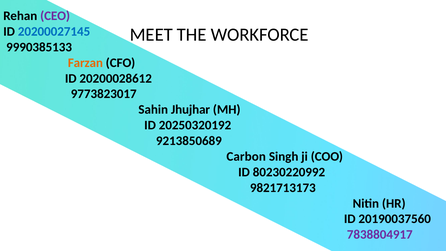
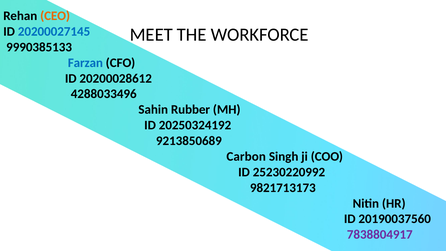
CEO colour: purple -> orange
Farzan colour: orange -> blue
9773823017: 9773823017 -> 4288033496
Jhujhar: Jhujhar -> Rubber
20250320192: 20250320192 -> 20250324192
80230220992: 80230220992 -> 25230220992
